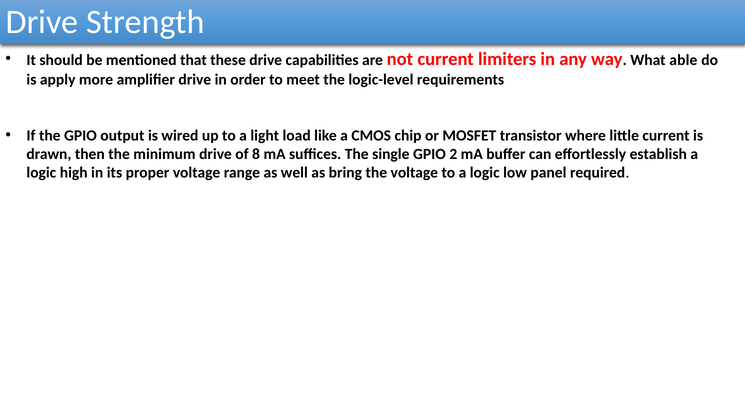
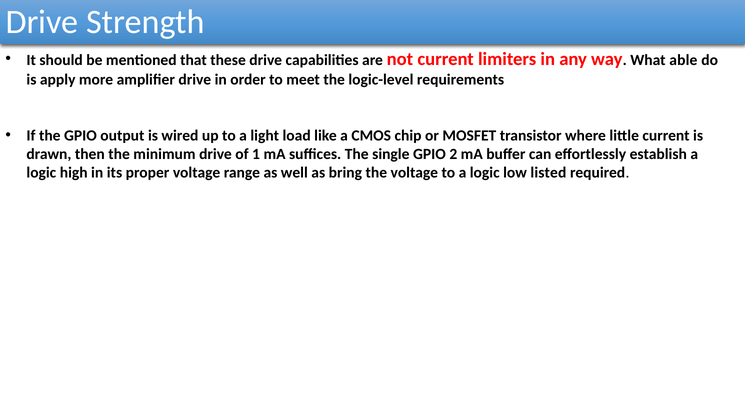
8: 8 -> 1
panel: panel -> listed
